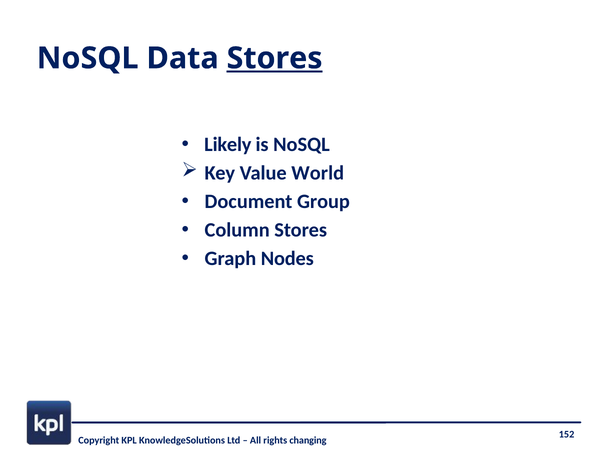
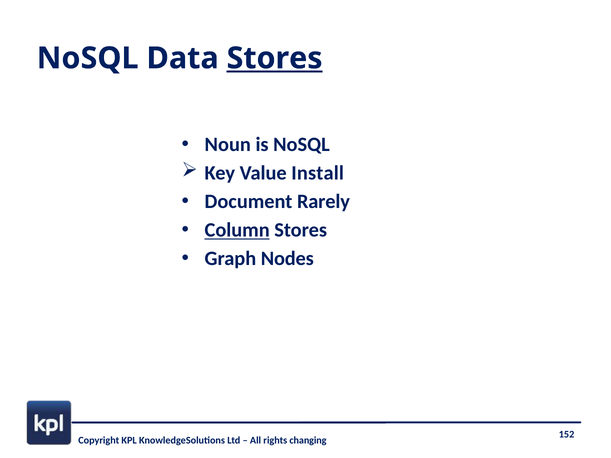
Likely: Likely -> Noun
World: World -> Install
Group: Group -> Rarely
Column underline: none -> present
